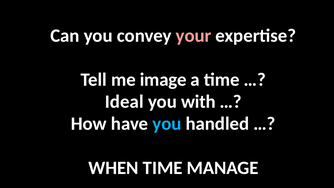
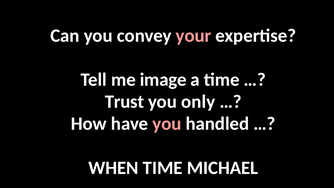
Ideal: Ideal -> Trust
with: with -> only
you at (167, 124) colour: light blue -> pink
MANAGE: MANAGE -> MICHAEL
